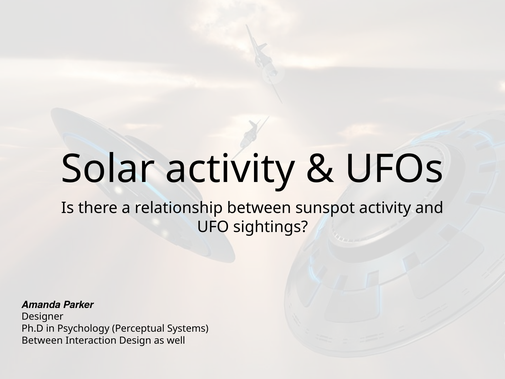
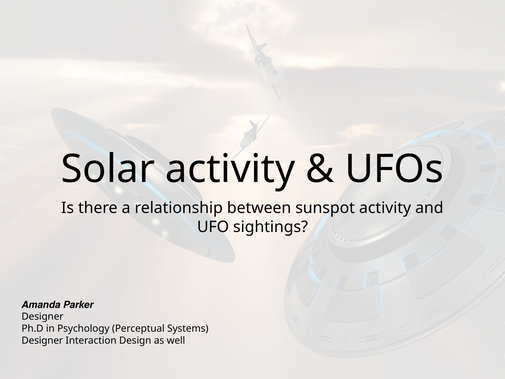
Between at (42, 340): Between -> Designer
